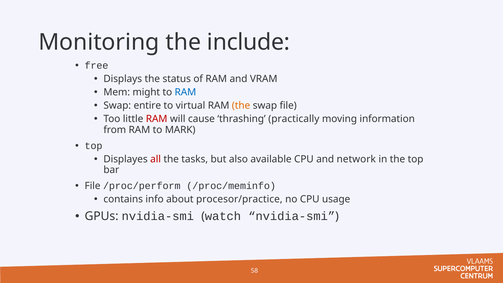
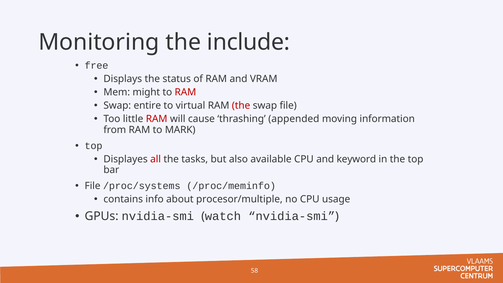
RAM at (185, 92) colour: blue -> red
the at (241, 106) colour: orange -> red
practically: practically -> appended
network: network -> keyword
/proc/perform: /proc/perform -> /proc/systems
procesor/practice: procesor/practice -> procesor/multiple
